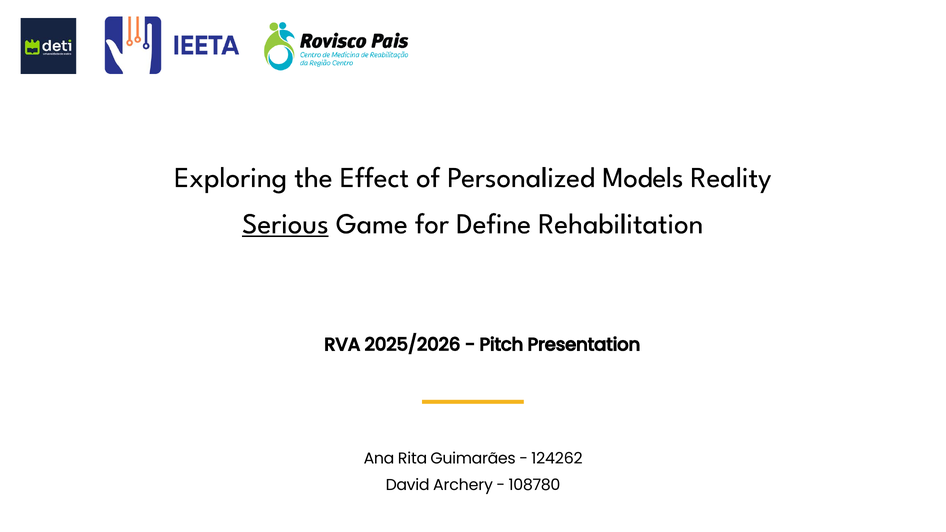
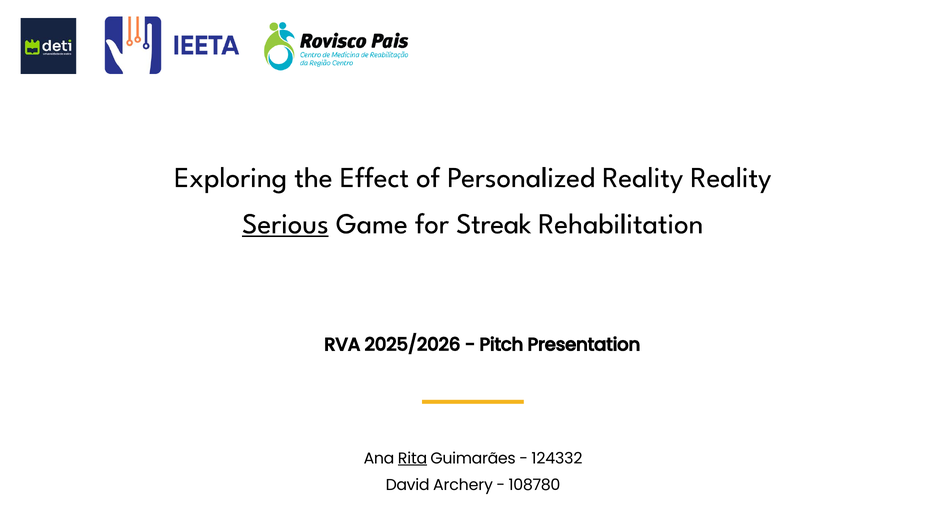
Personalized Models: Models -> Reality
Define: Define -> Streak
Rita underline: none -> present
124262: 124262 -> 124332
